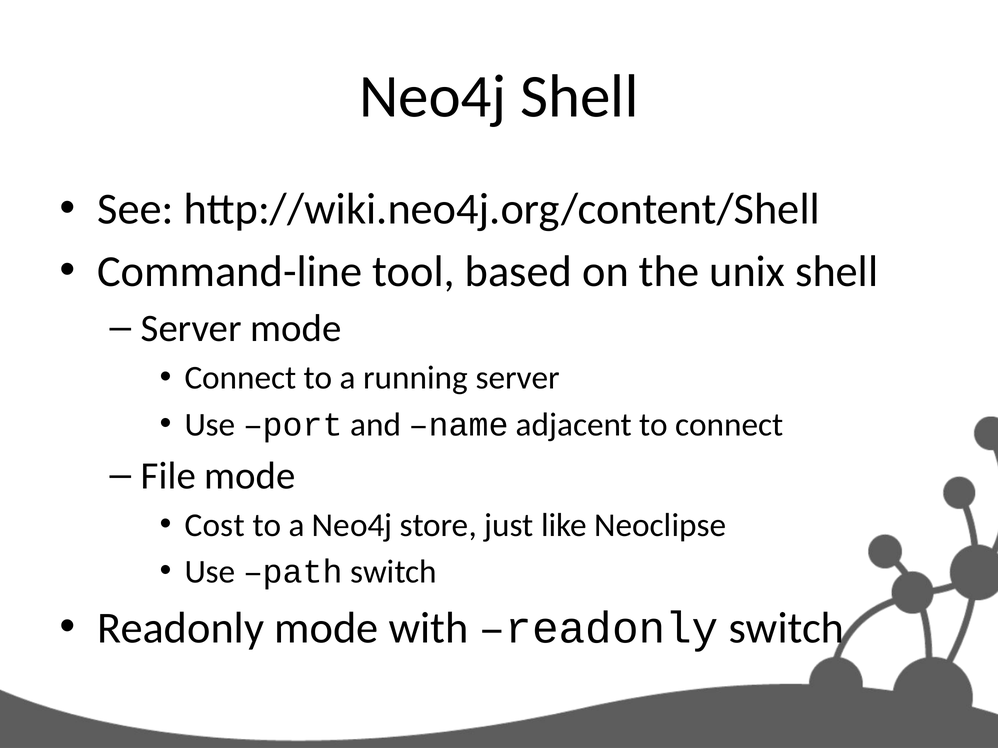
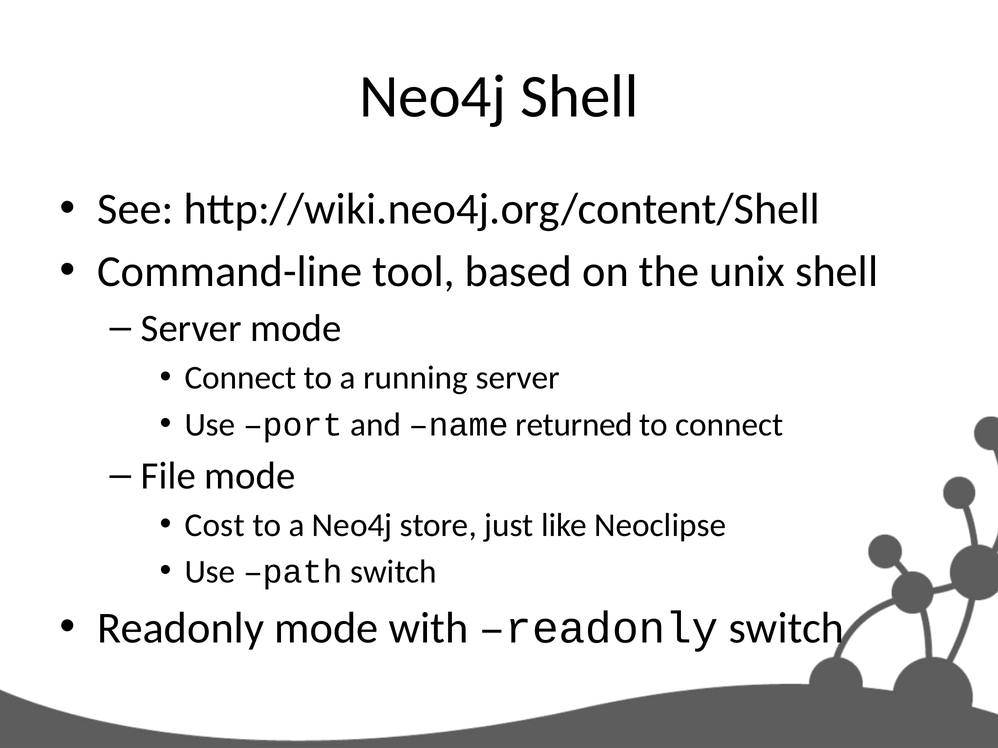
adjacent: adjacent -> returned
